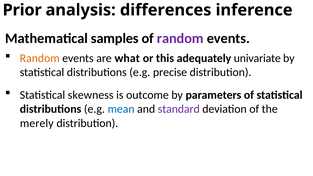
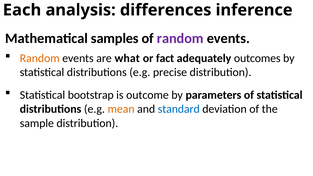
Prior: Prior -> Each
this: this -> fact
univariate: univariate -> outcomes
skewness: skewness -> bootstrap
mean colour: blue -> orange
standard colour: purple -> blue
merely: merely -> sample
